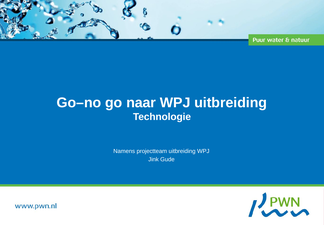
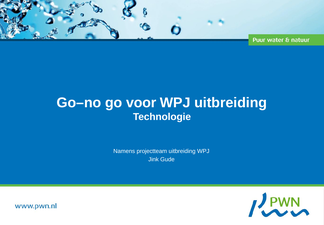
naar: naar -> voor
